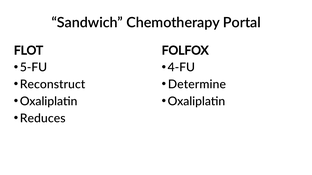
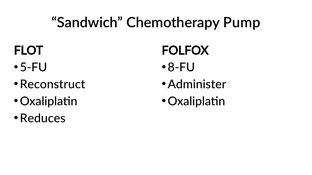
Portal: Portal -> Pump
4-FU: 4-FU -> 8-FU
Determine: Determine -> Administer
